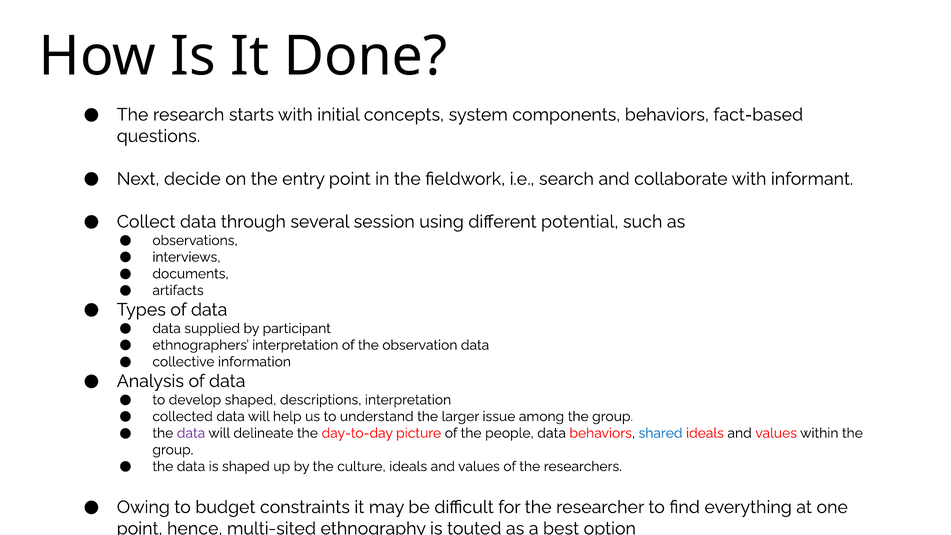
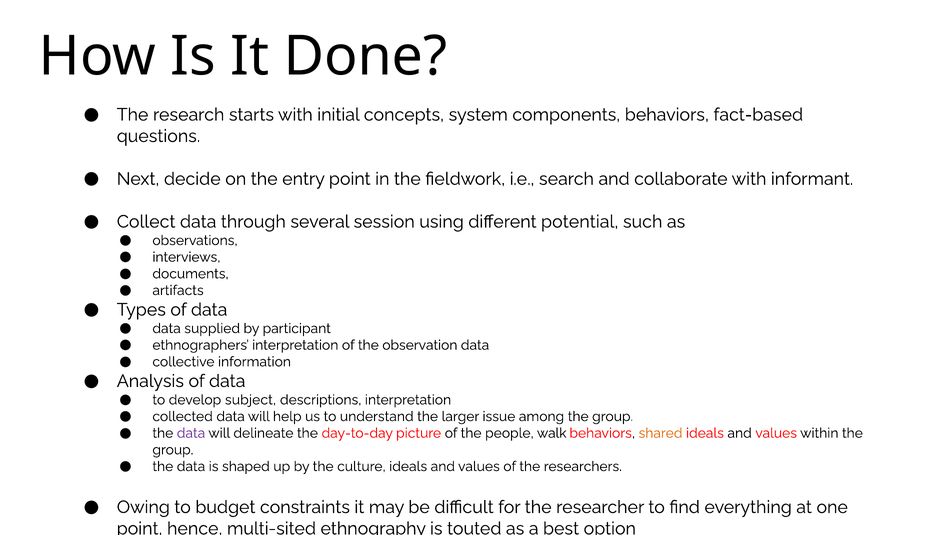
develop shaped: shaped -> subject
people data: data -> walk
shared colour: blue -> orange
